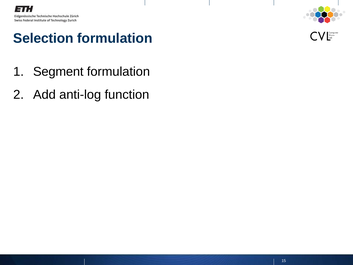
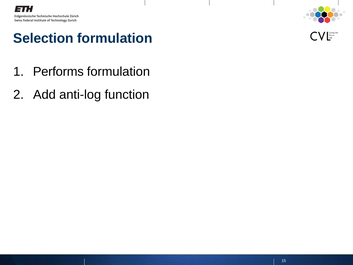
Segment: Segment -> Performs
